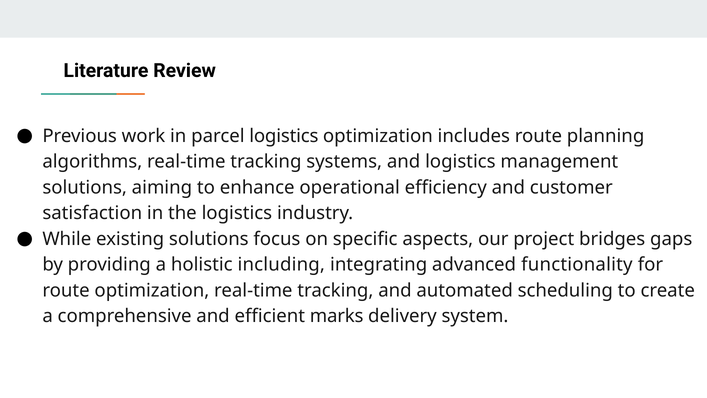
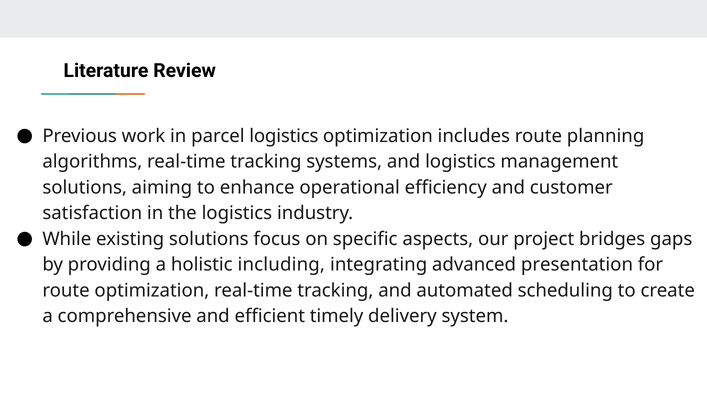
functionality: functionality -> presentation
marks: marks -> timely
